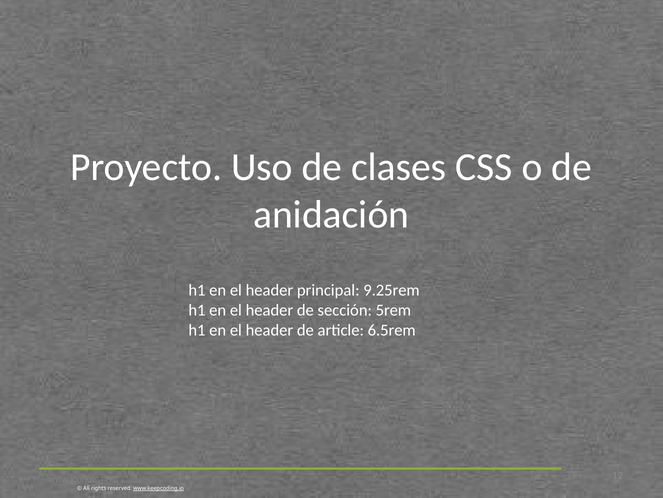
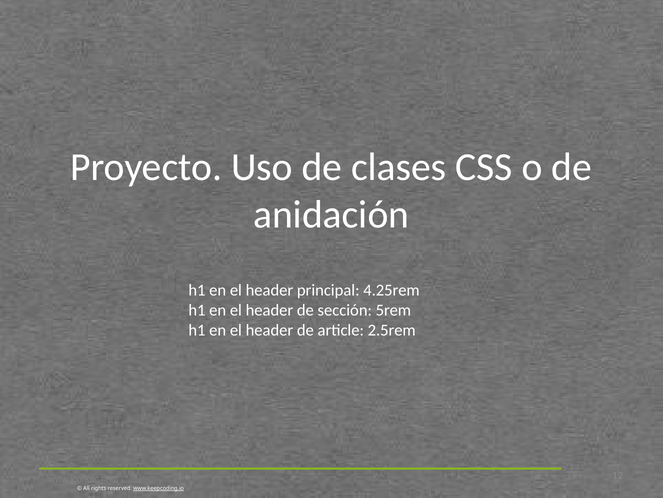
9.25rem: 9.25rem -> 4.25rem
6.5rem: 6.5rem -> 2.5rem
